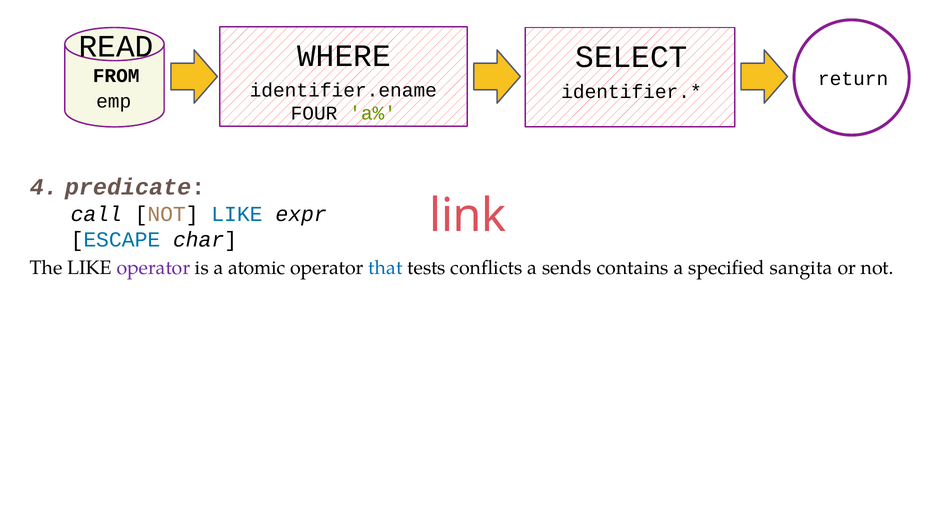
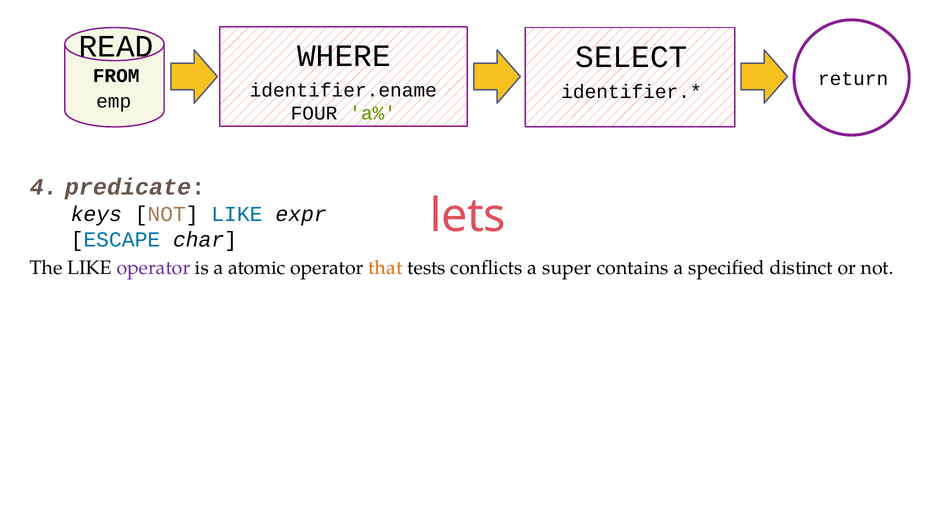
link: link -> lets
call: call -> keys
that colour: blue -> orange
sends: sends -> super
sangita: sangita -> distinct
